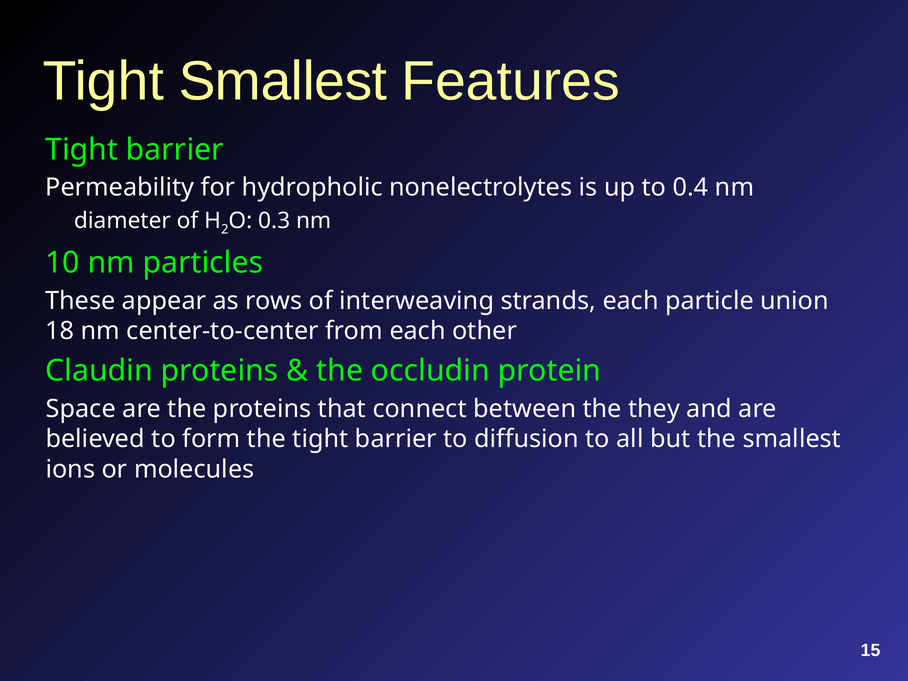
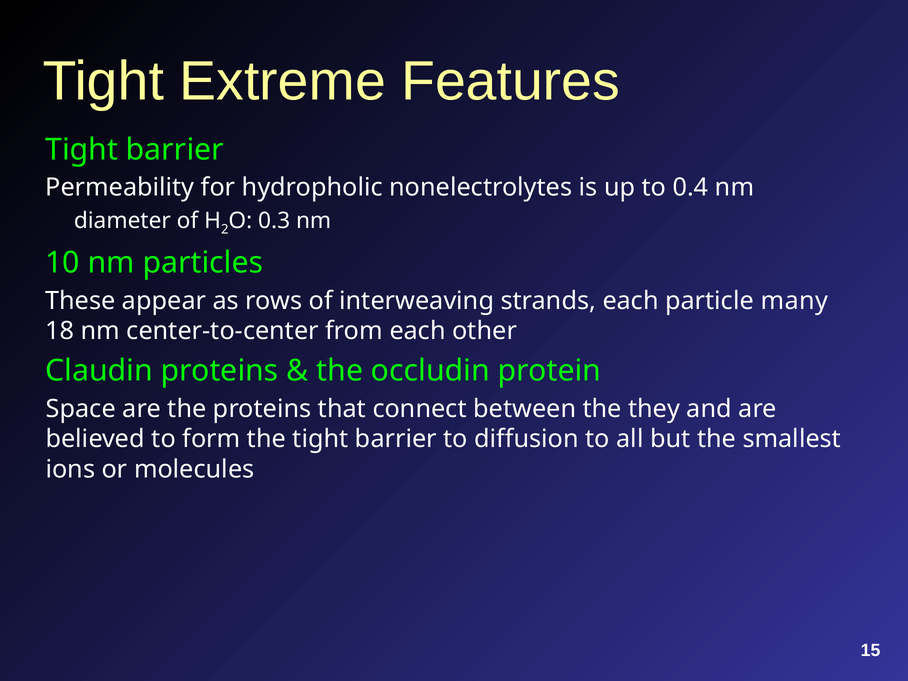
Tight Smallest: Smallest -> Extreme
union: union -> many
